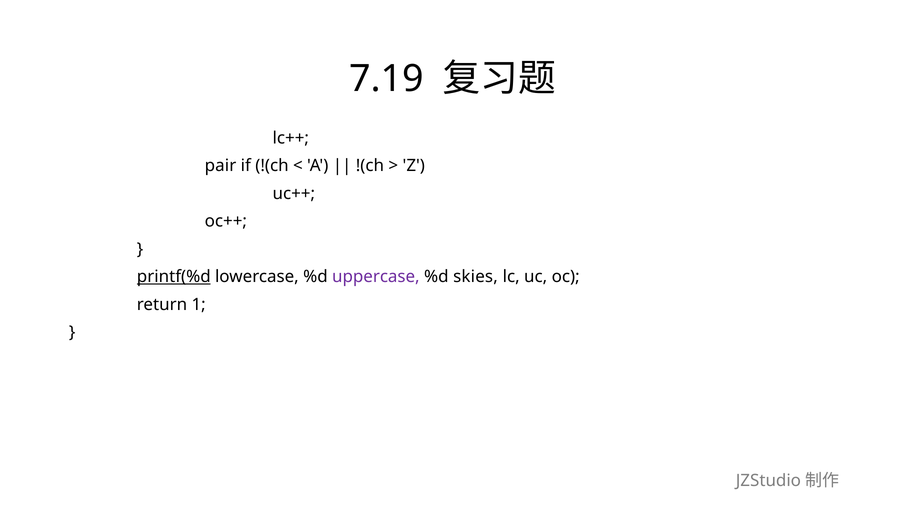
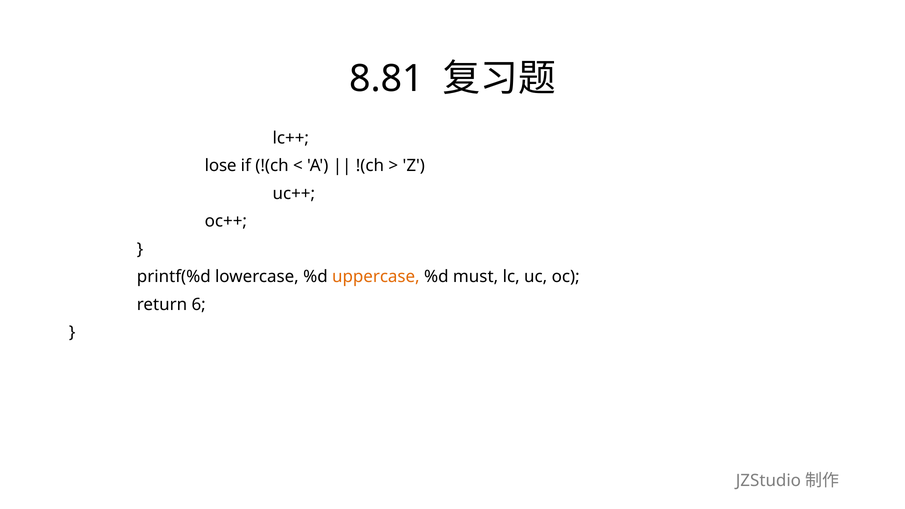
7.19: 7.19 -> 8.81
pair: pair -> lose
printf(%d underline: present -> none
uppercase colour: purple -> orange
skies: skies -> must
1: 1 -> 6
